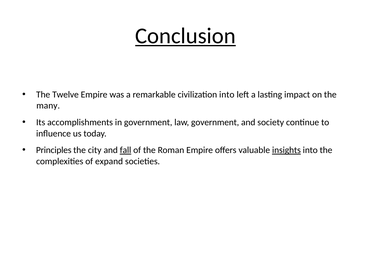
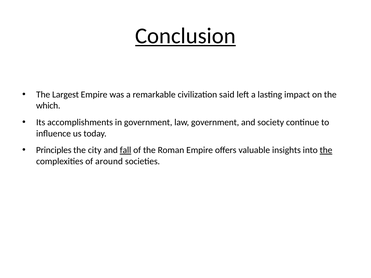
Twelve: Twelve -> Largest
civilization into: into -> said
many: many -> which
insights underline: present -> none
the at (326, 150) underline: none -> present
expand: expand -> around
